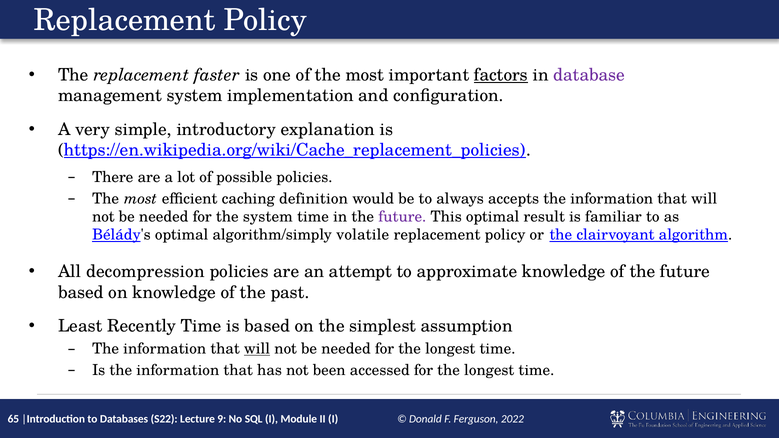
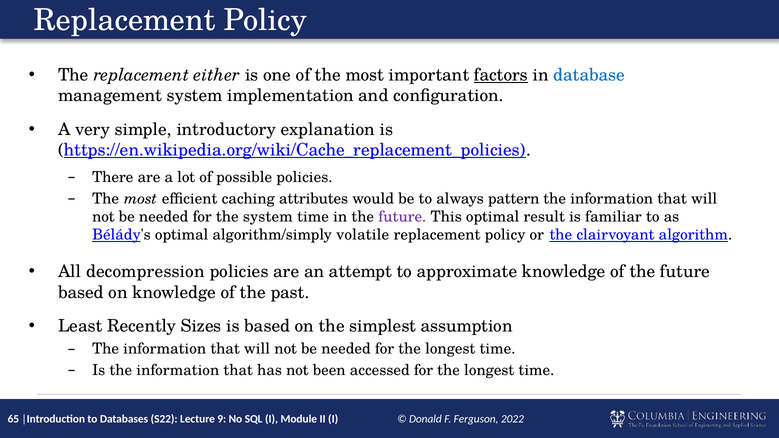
faster: faster -> either
database colour: purple -> blue
definition: definition -> attributes
accepts: accepts -> pattern
Recently Time: Time -> Sizes
will at (257, 349) underline: present -> none
